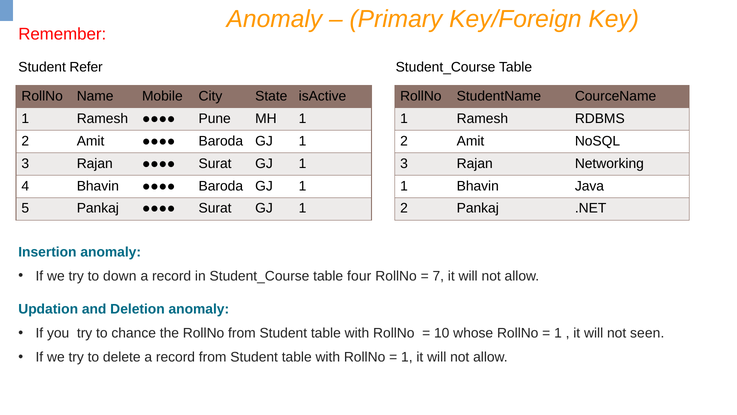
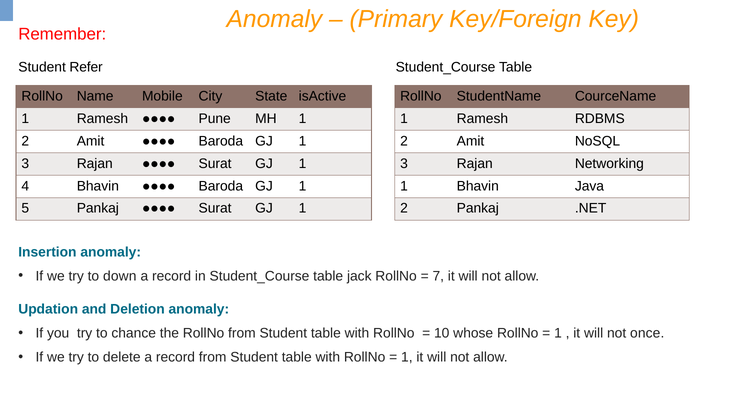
four: four -> jack
seen: seen -> once
